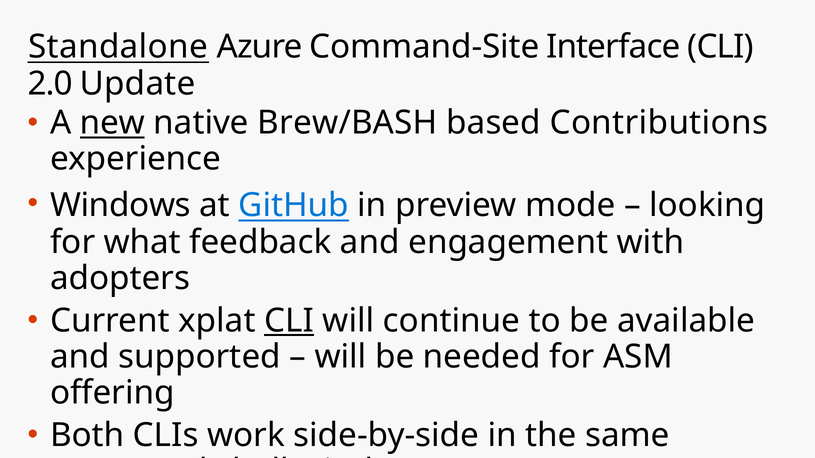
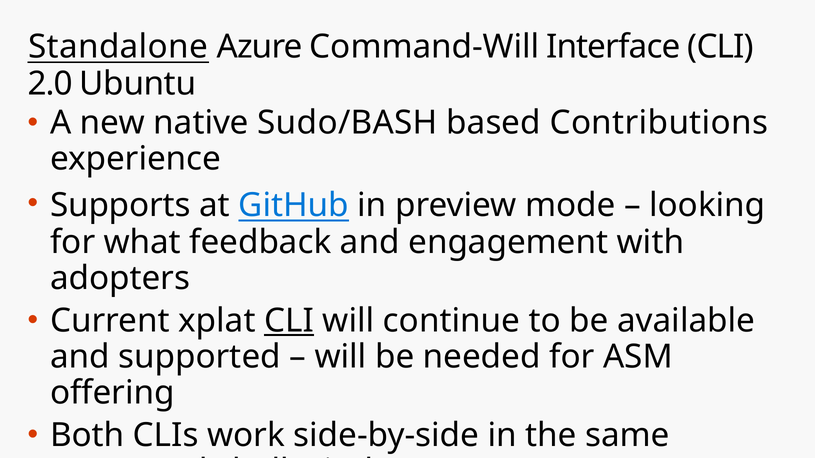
Command-Site: Command-Site -> Command-Will
Update: Update -> Ubuntu
new underline: present -> none
Brew/BASH: Brew/BASH -> Sudo/BASH
Windows: Windows -> Supports
